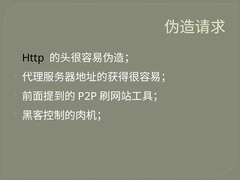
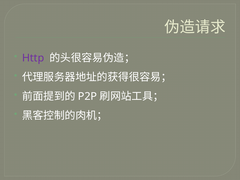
Http colour: black -> purple
